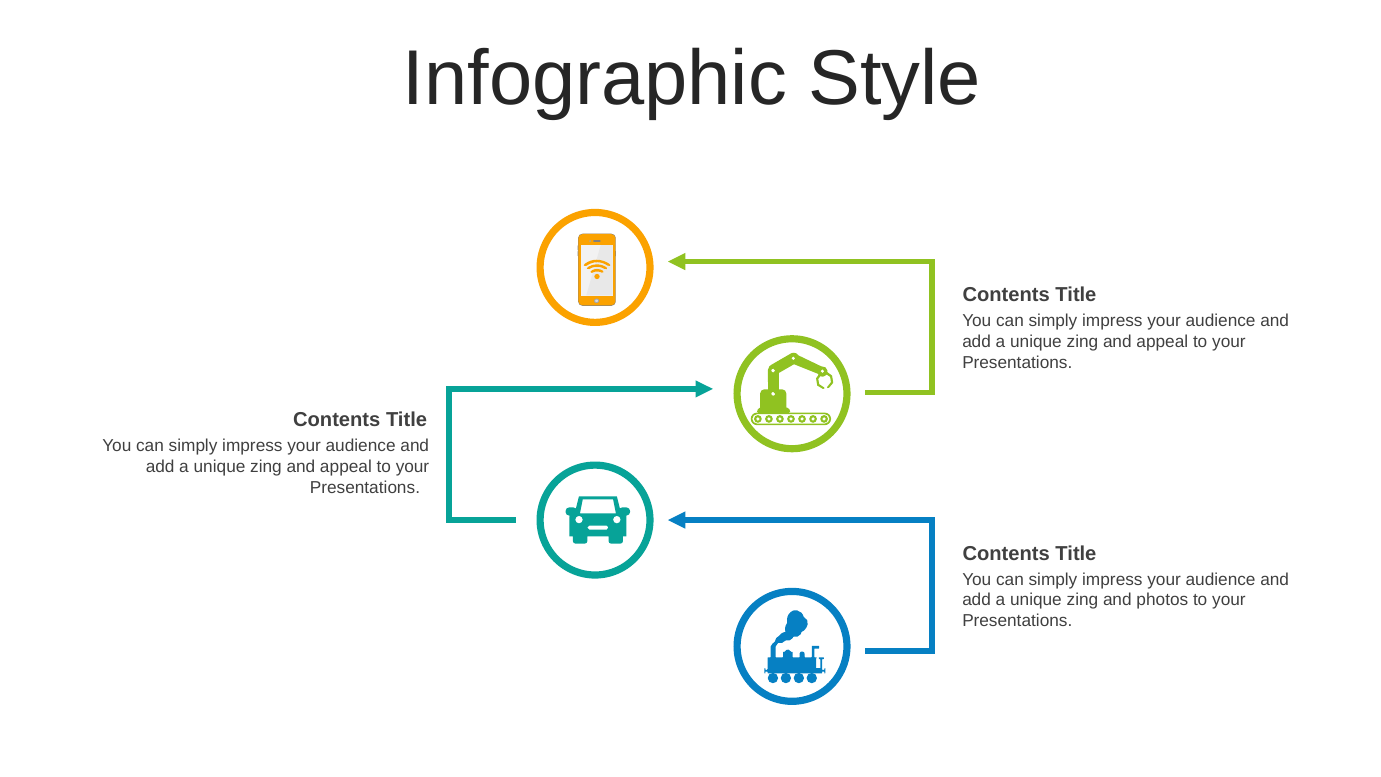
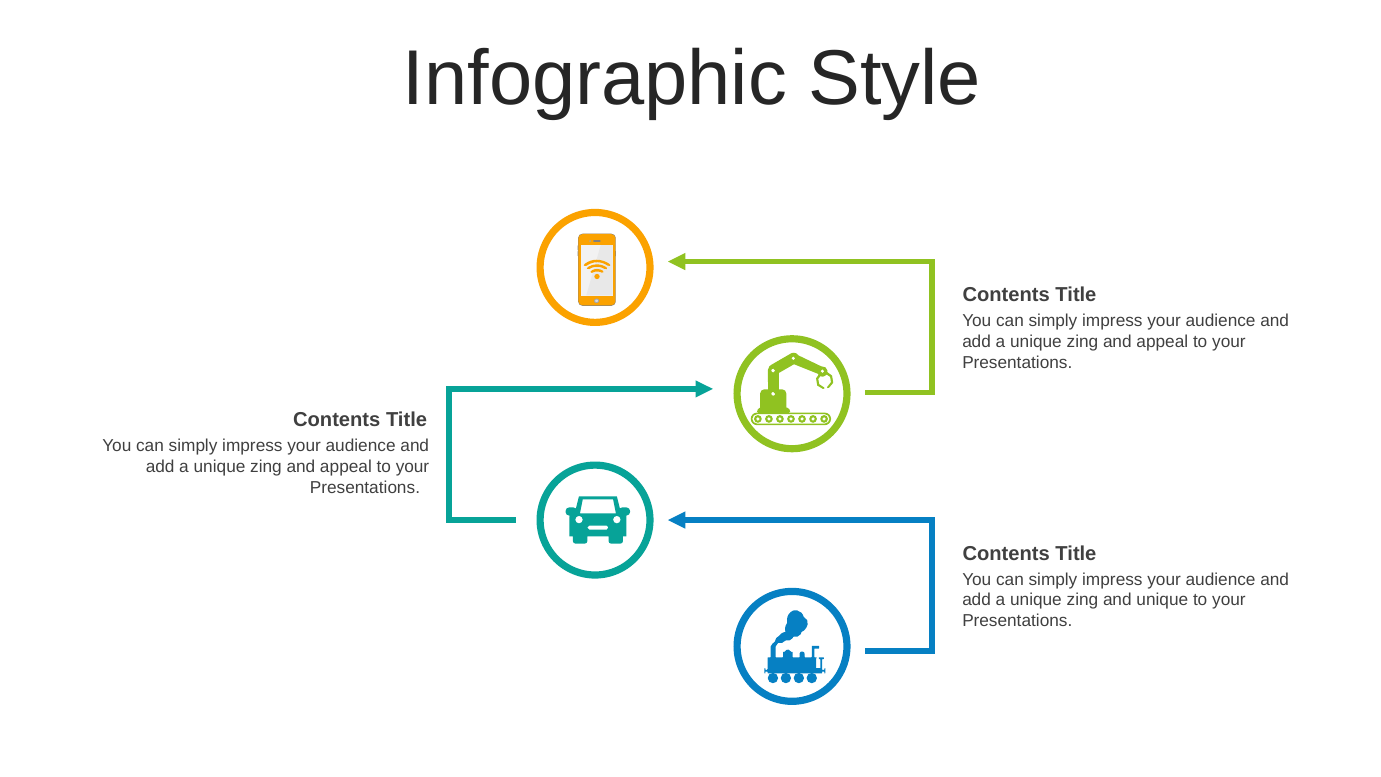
and photos: photos -> unique
